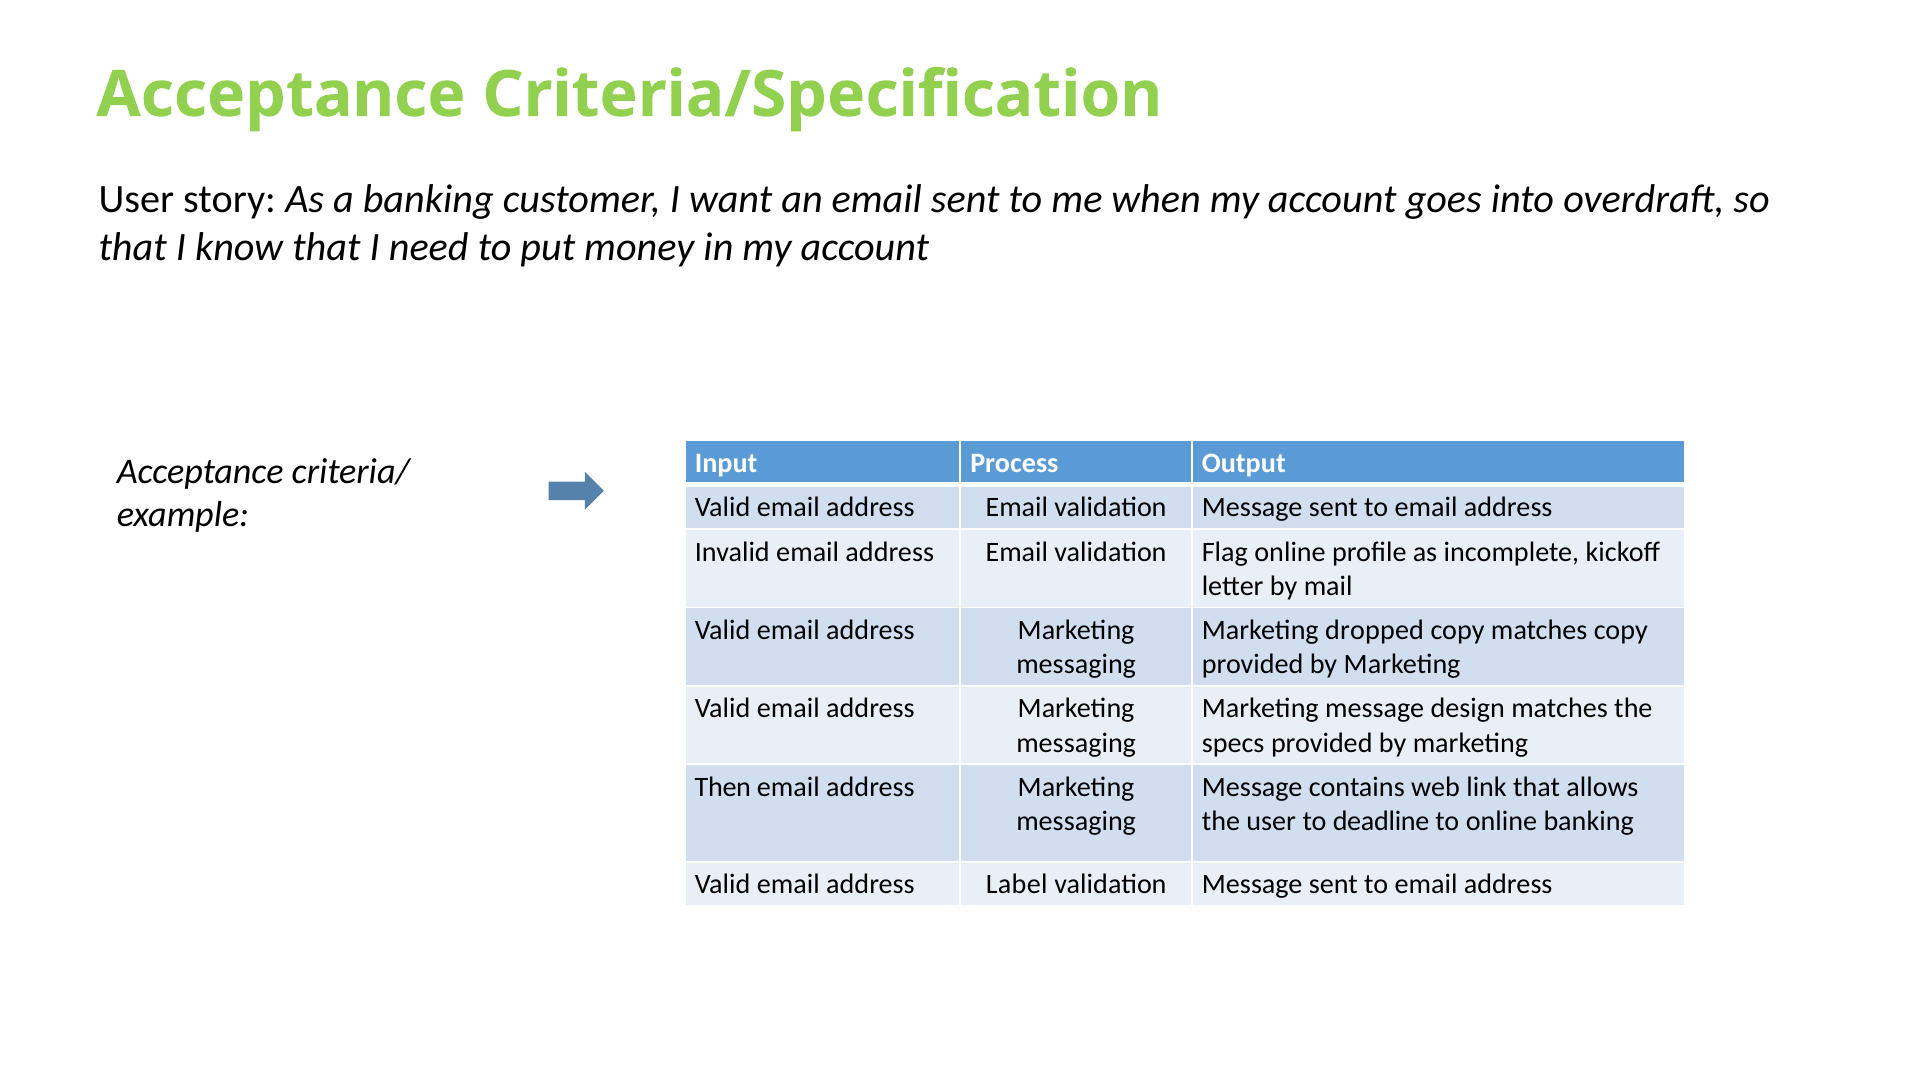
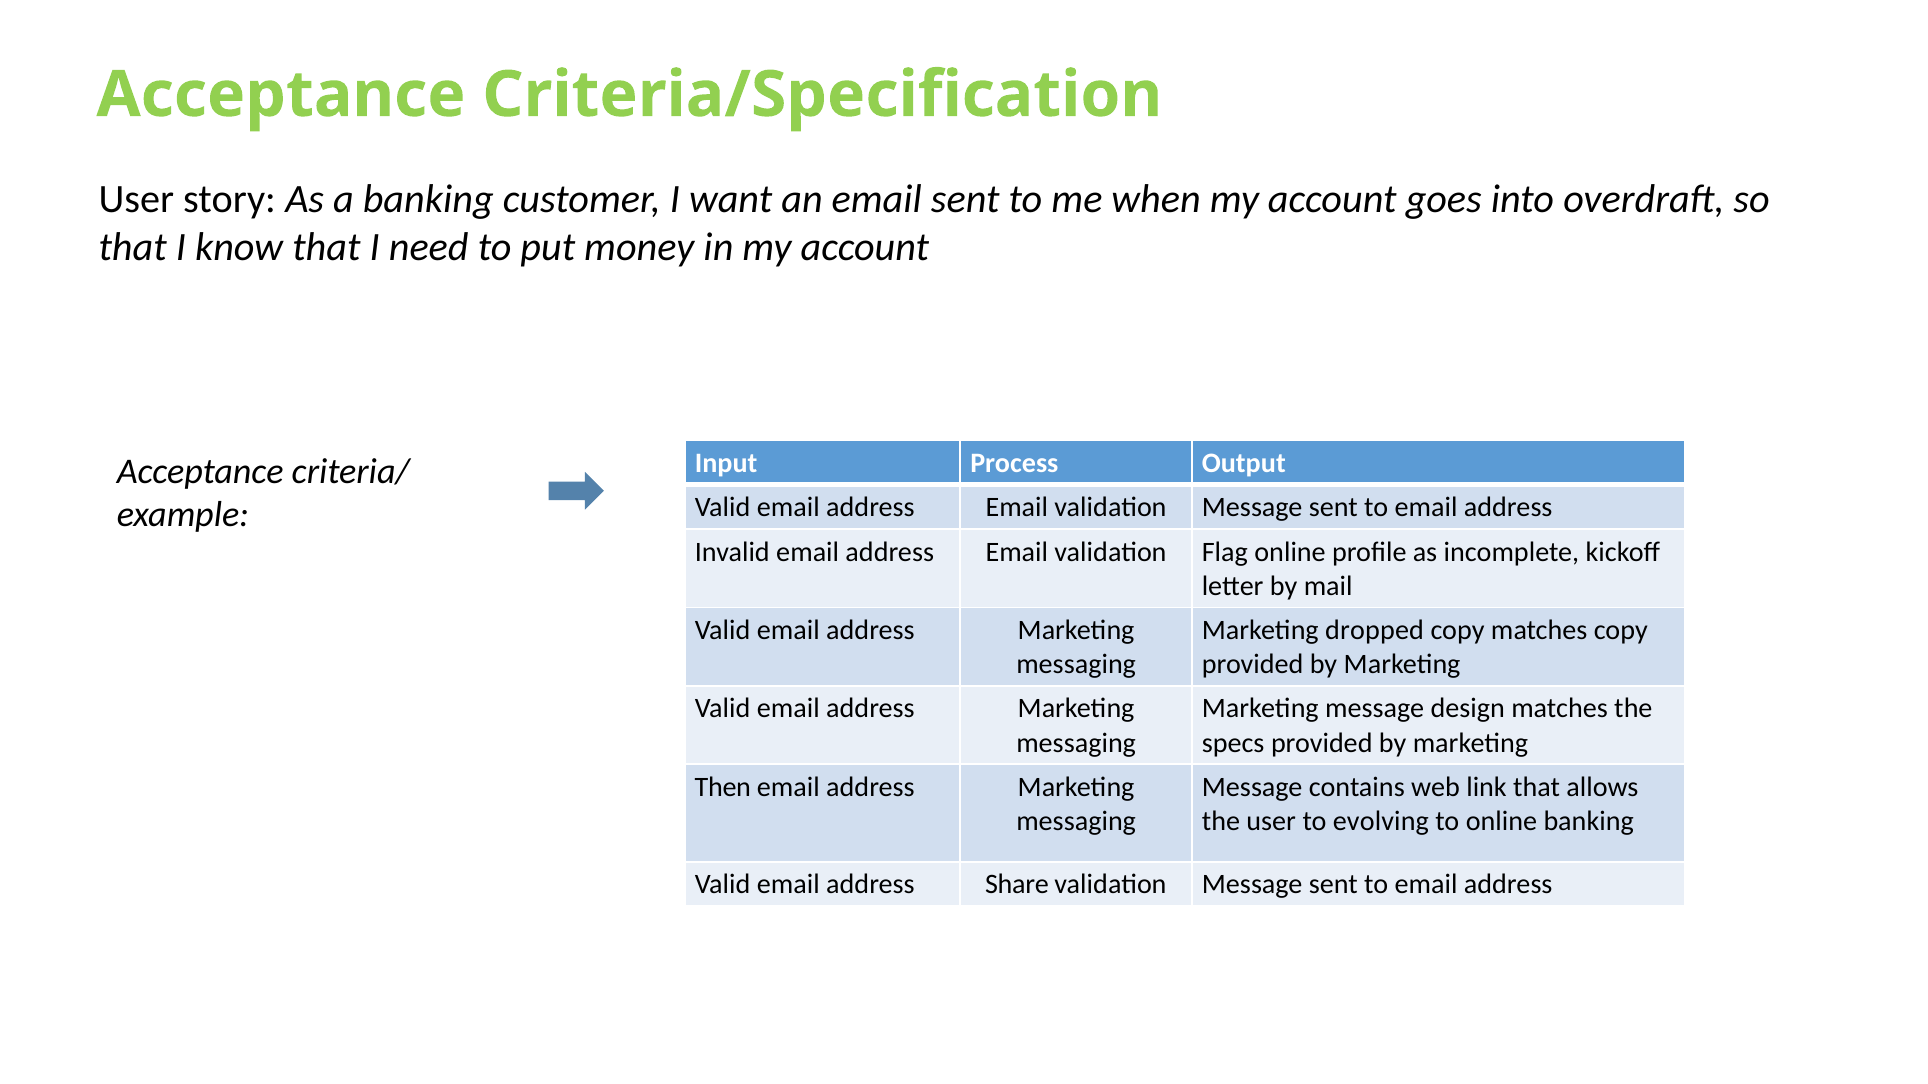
deadline: deadline -> evolving
Label: Label -> Share
